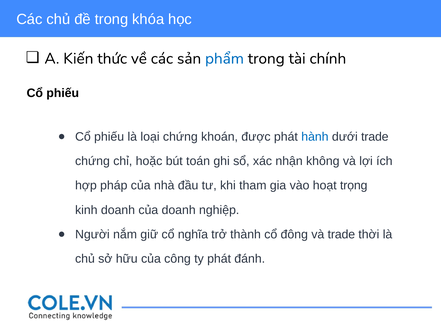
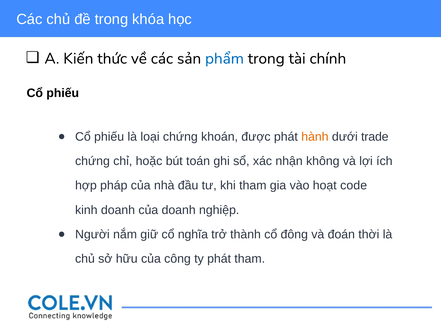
hành colour: blue -> orange
trọng: trọng -> code
và trade: trade -> đoán
phát đánh: đánh -> tham
